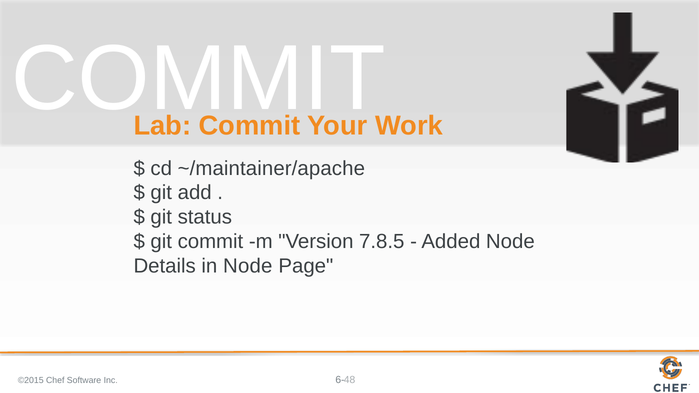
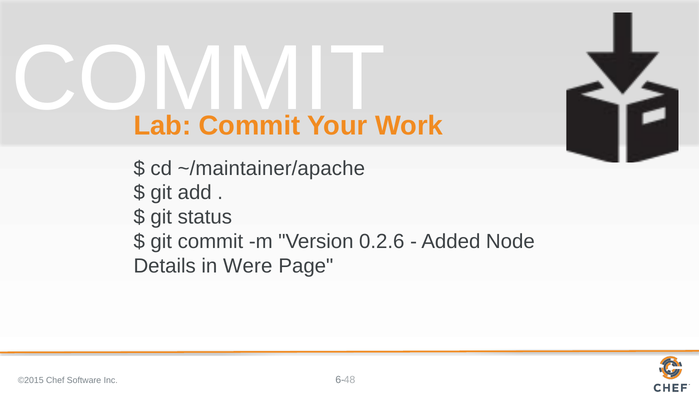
7.8.5: 7.8.5 -> 0.2.6
in Node: Node -> Were
